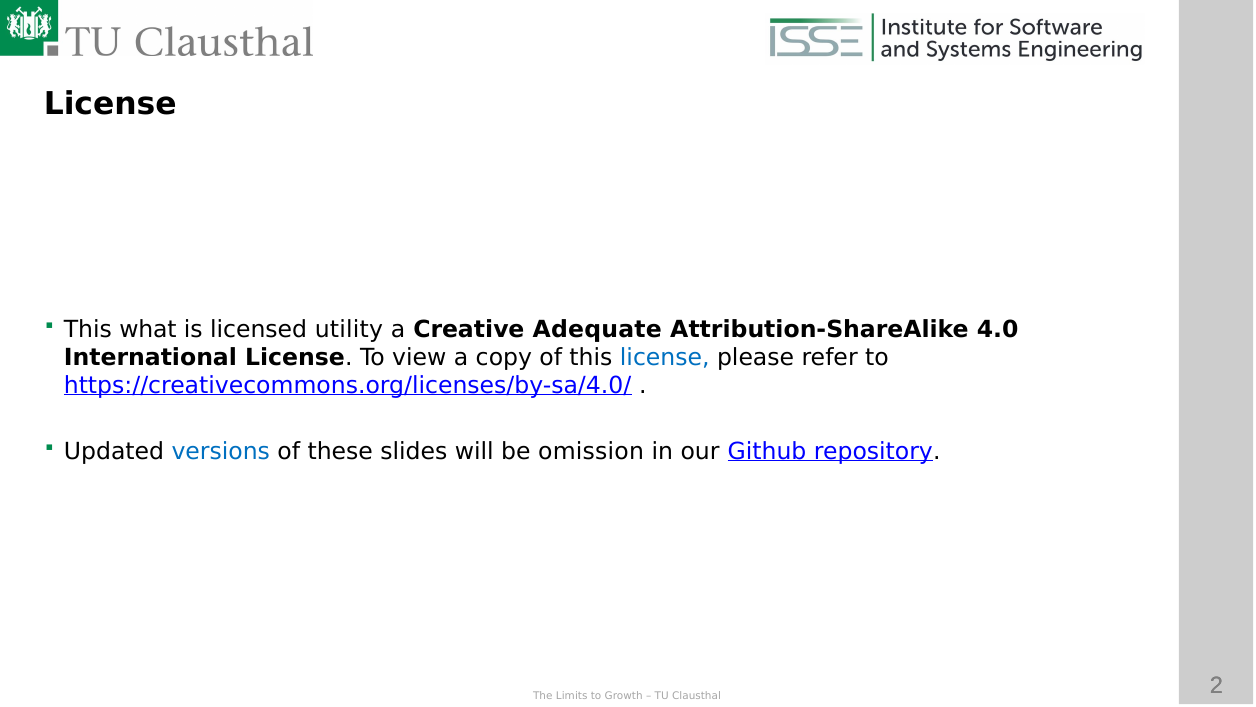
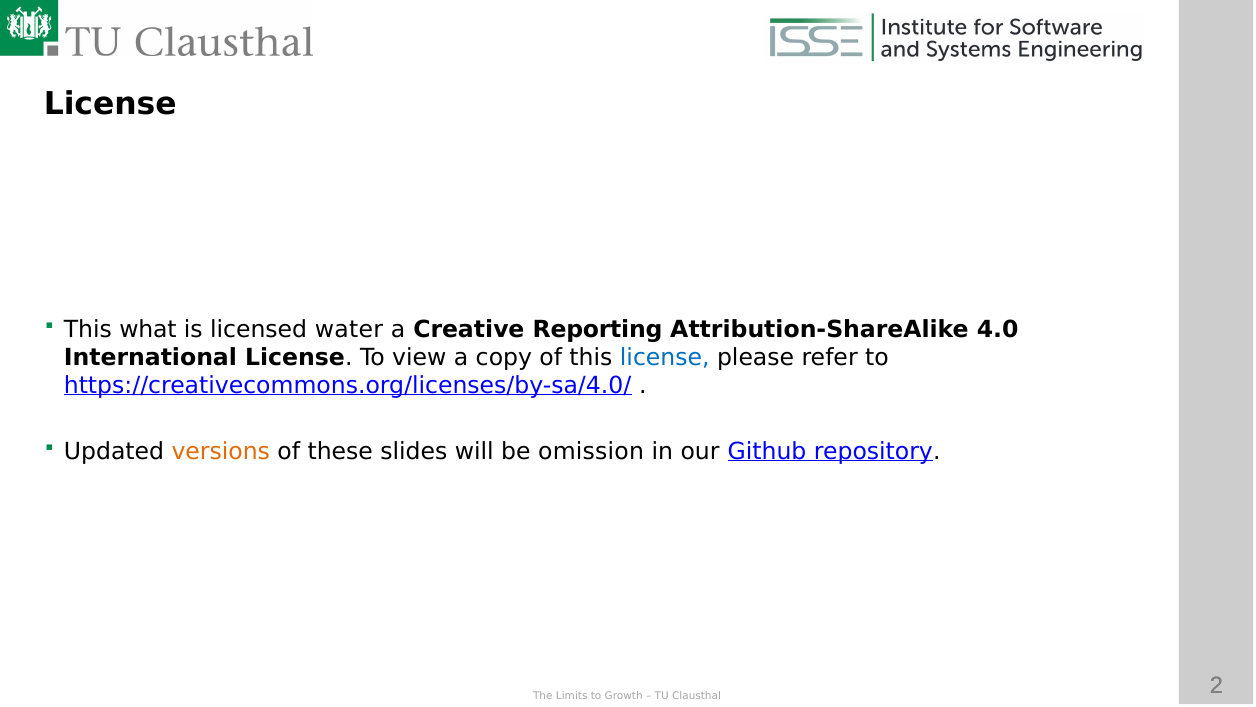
utility: utility -> water
Adequate: Adequate -> Reporting
versions colour: blue -> orange
